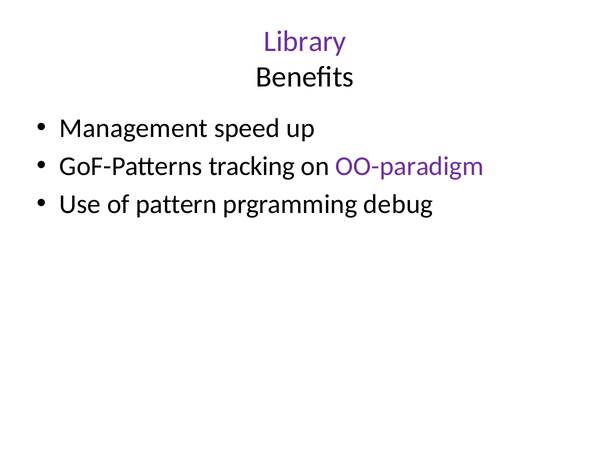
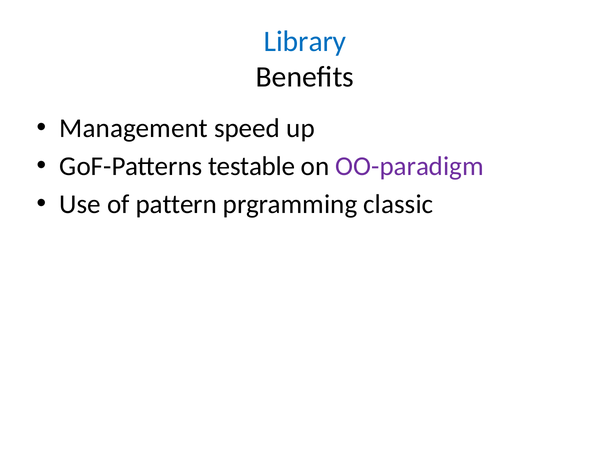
Library colour: purple -> blue
tracking: tracking -> testable
debug: debug -> classic
